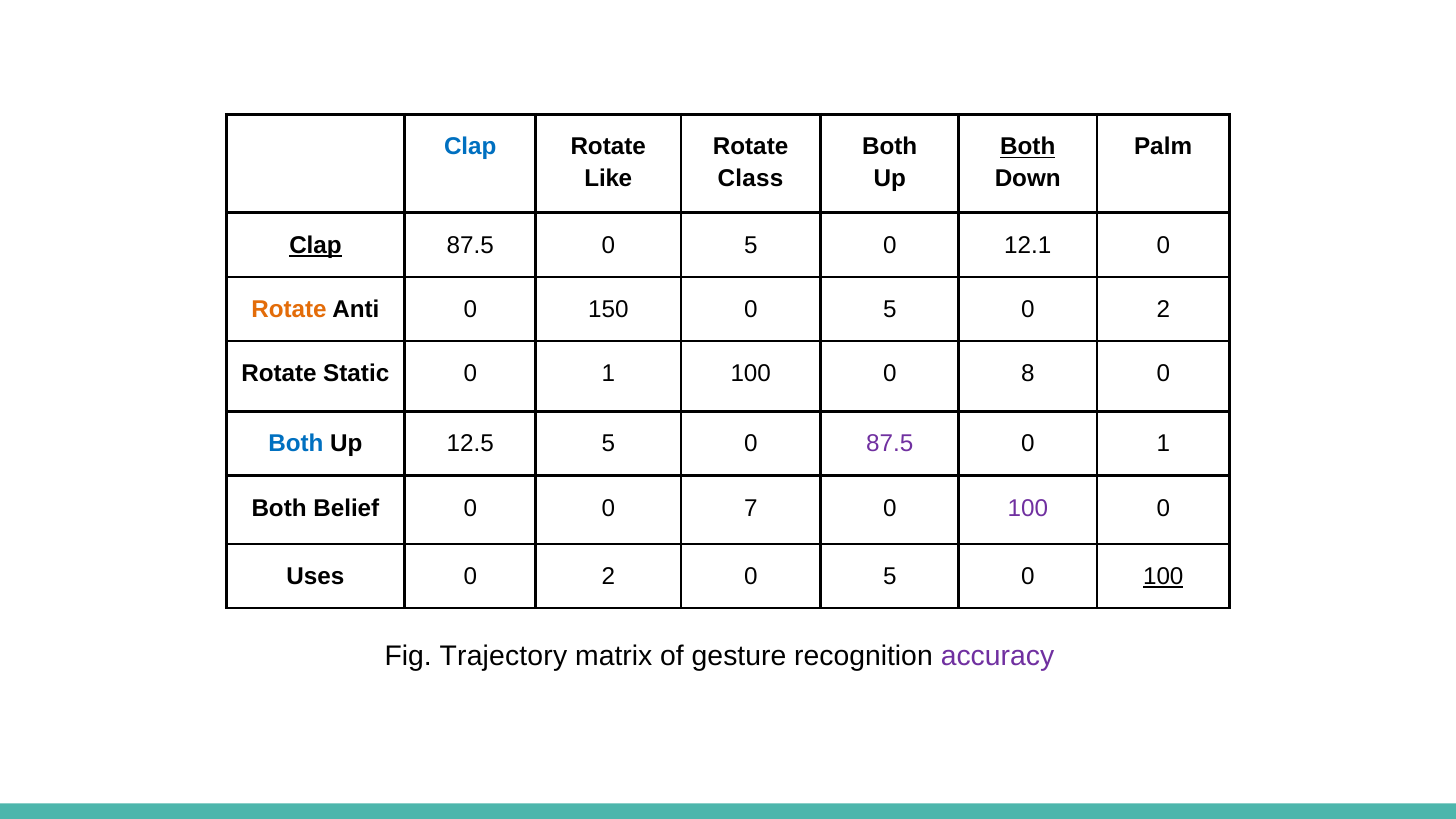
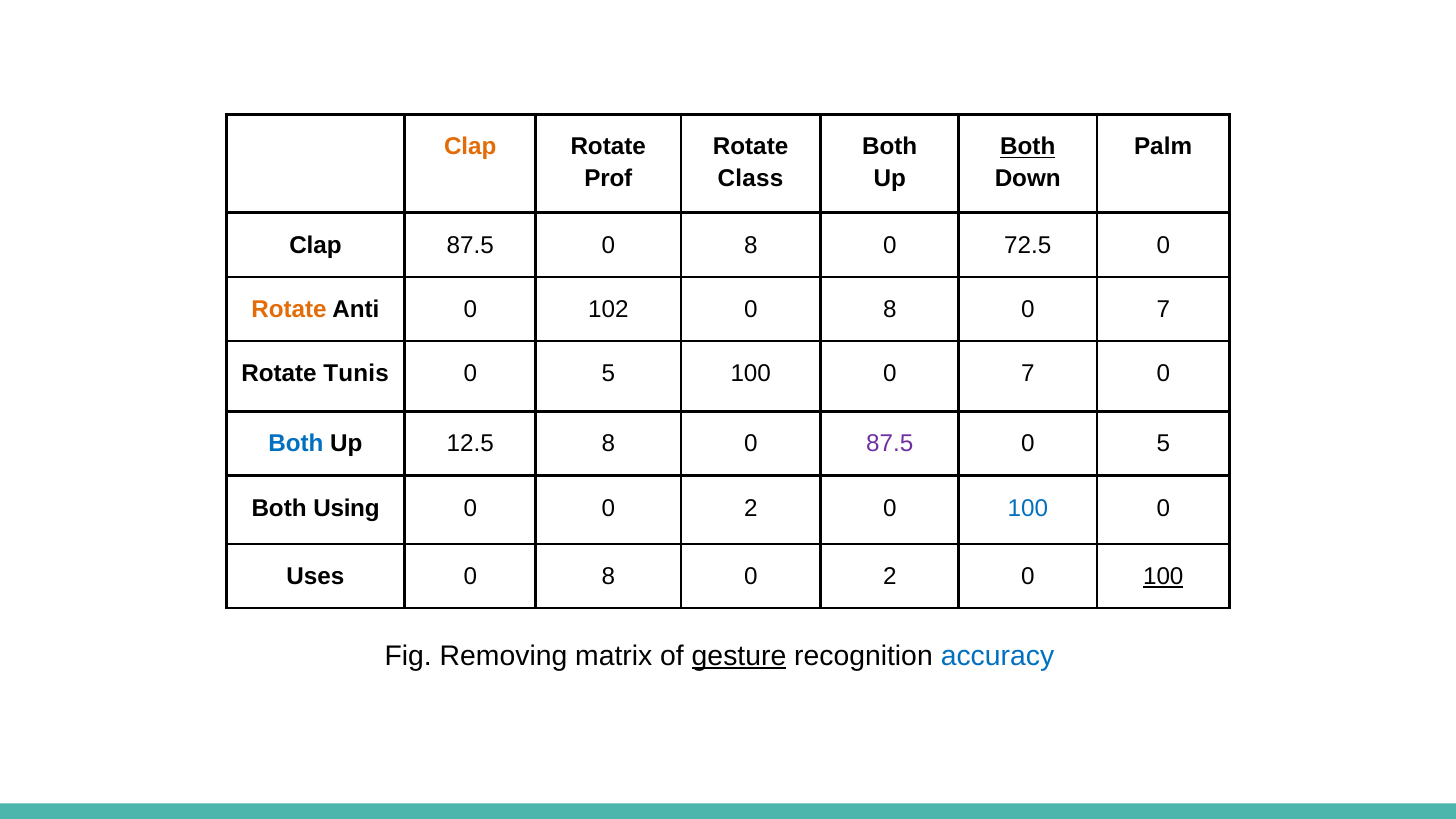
Clap at (470, 147) colour: blue -> orange
Like: Like -> Prof
Clap at (315, 245) underline: present -> none
87.5 0 5: 5 -> 8
12.1: 12.1 -> 72.5
150: 150 -> 102
5 at (890, 310): 5 -> 8
2 at (1163, 310): 2 -> 7
Static: Static -> Tunis
1 at (608, 374): 1 -> 5
100 0 8: 8 -> 7
12.5 5: 5 -> 8
1 at (1163, 444): 1 -> 5
Belief: Belief -> Using
0 0 7: 7 -> 2
100 at (1028, 508) colour: purple -> blue
2 at (608, 577): 2 -> 8
5 at (890, 577): 5 -> 2
Trajectory: Trajectory -> Removing
gesture underline: none -> present
accuracy colour: purple -> blue
